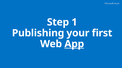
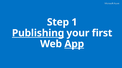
Publishing underline: none -> present
